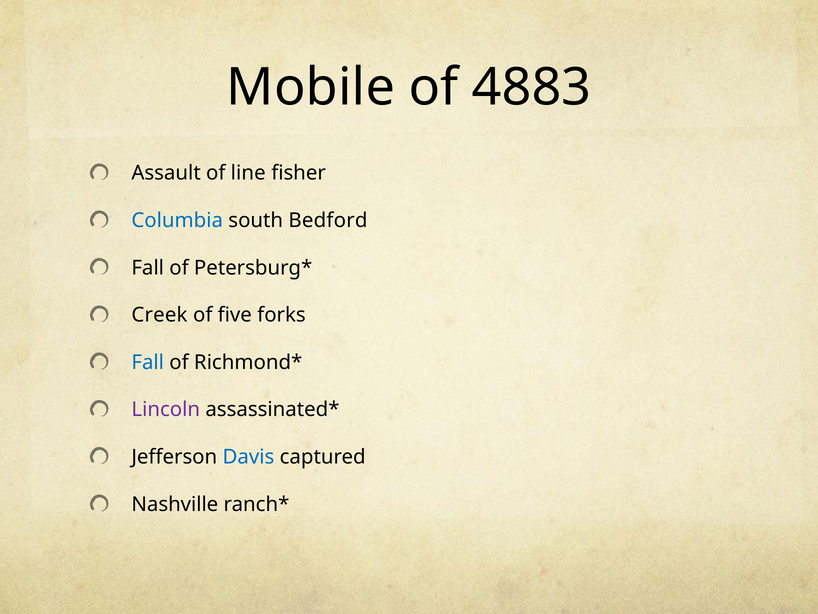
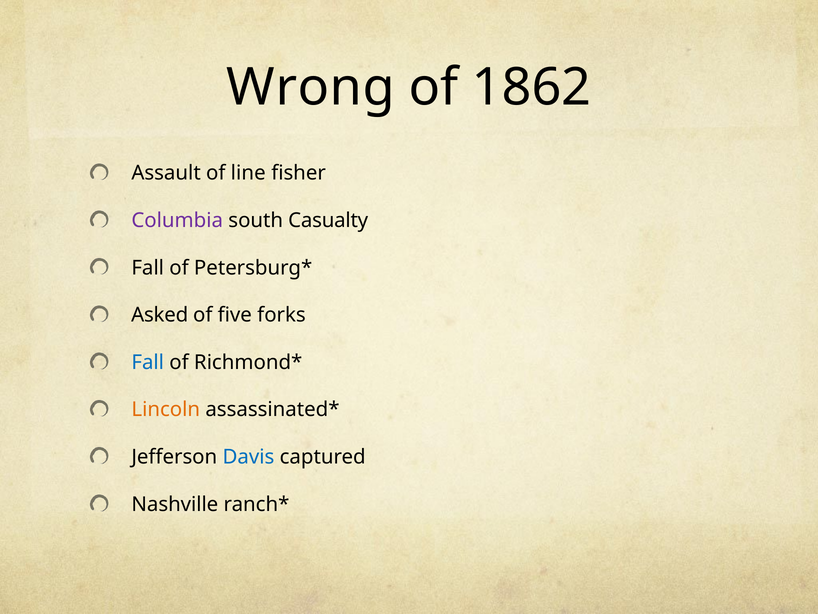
Mobile: Mobile -> Wrong
4883: 4883 -> 1862
Columbia colour: blue -> purple
Bedford: Bedford -> Casualty
Creek: Creek -> Asked
Lincoln colour: purple -> orange
